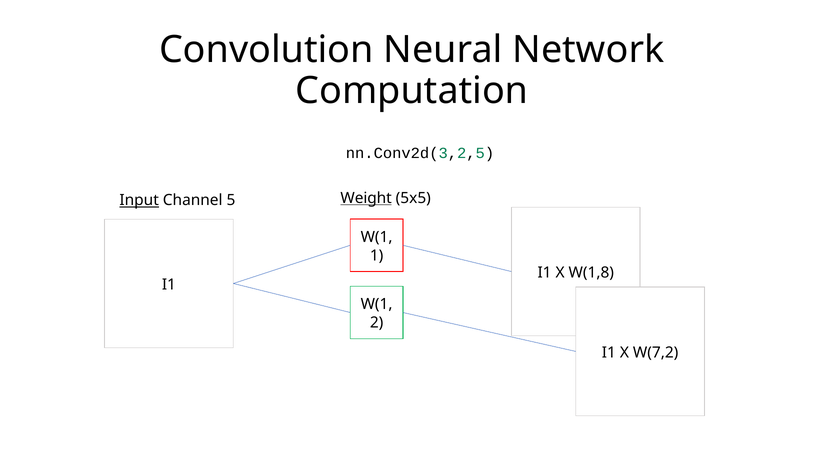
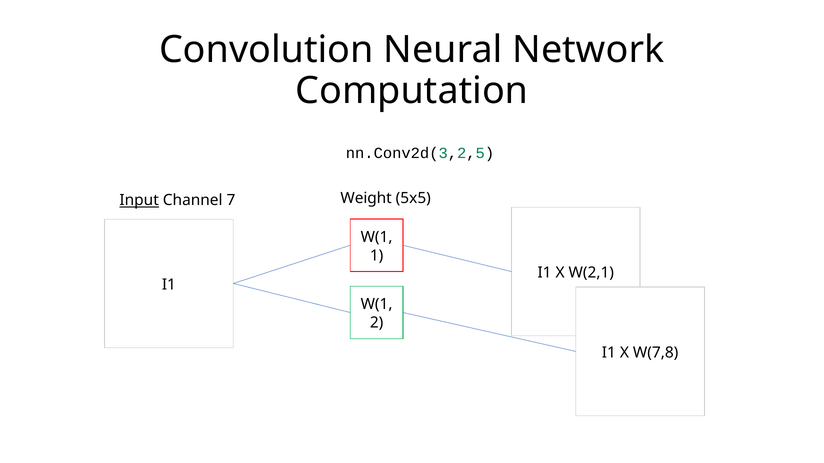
Weight underline: present -> none
5: 5 -> 7
W(1,8: W(1,8 -> W(2,1
W(7,2: W(7,2 -> W(7,8
